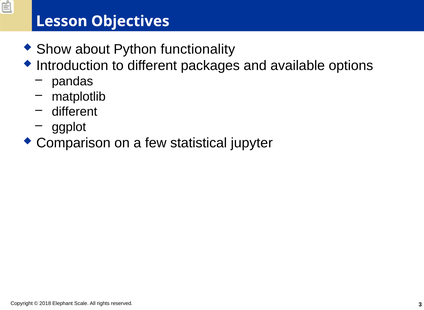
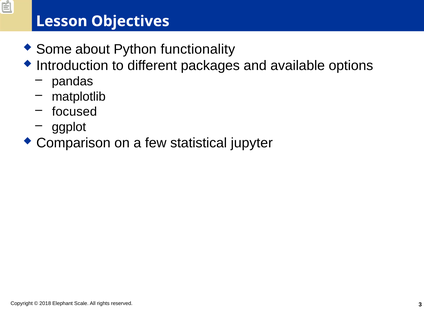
Show: Show -> Some
different at (75, 112): different -> focused
